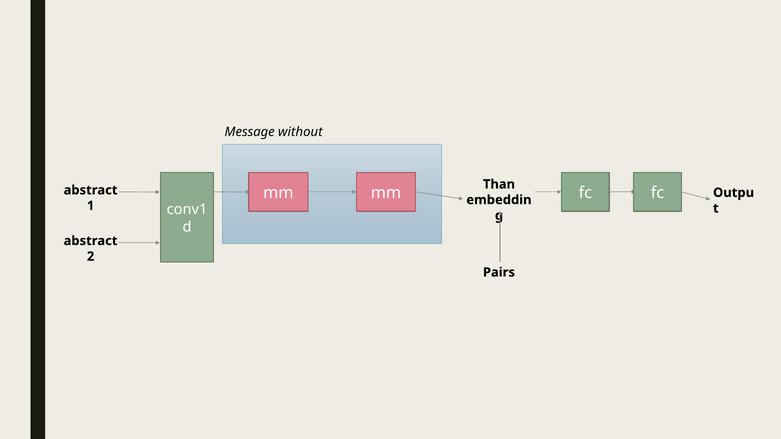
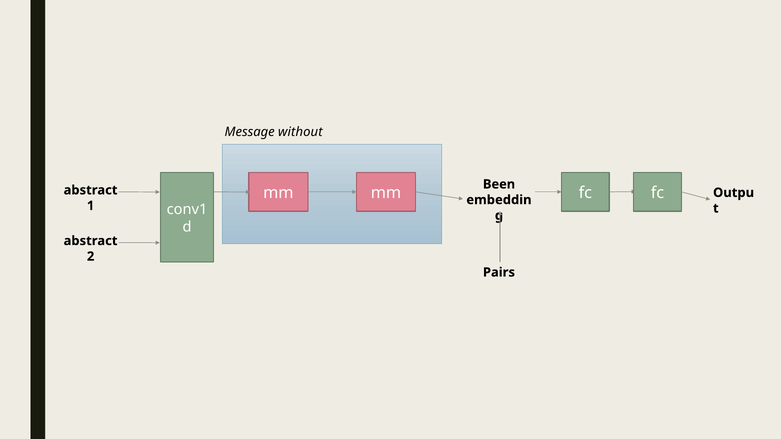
Than: Than -> Been
